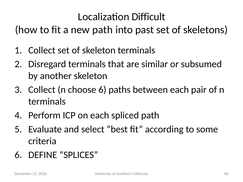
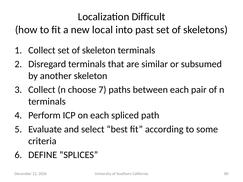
new path: path -> local
choose 6: 6 -> 7
